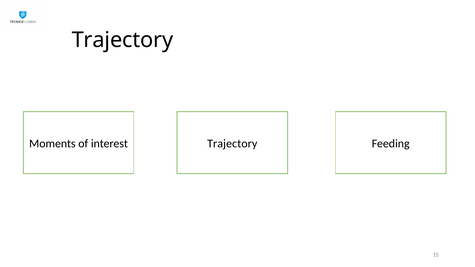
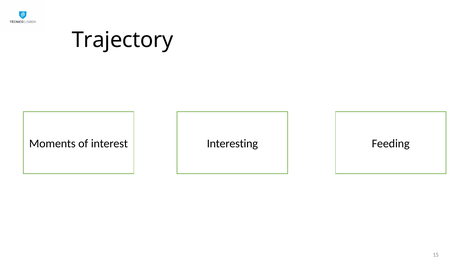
interest Trajectory: Trajectory -> Interesting
